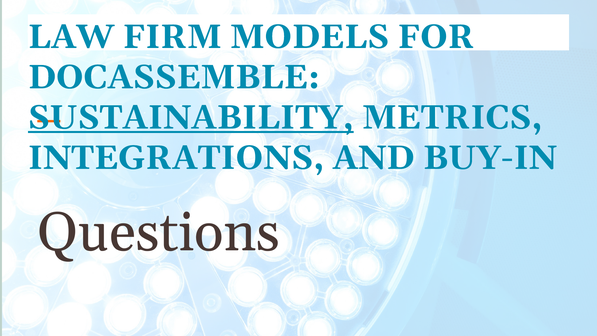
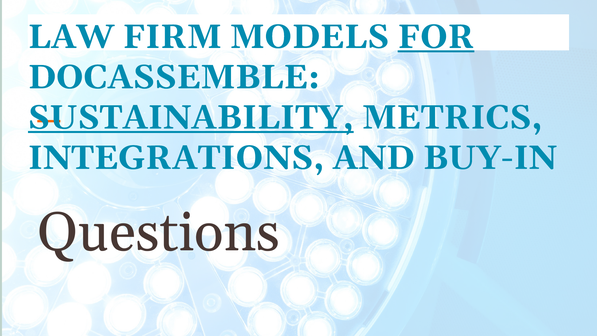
FOR underline: none -> present
